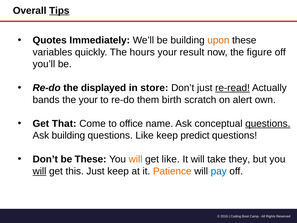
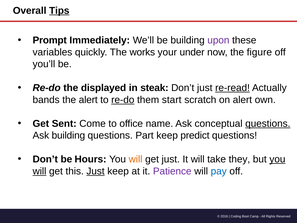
Quotes: Quotes -> Prompt
upon colour: orange -> purple
hours: hours -> works
result: result -> under
store: store -> steak
the your: your -> alert
re-do at (123, 100) underline: none -> present
birth: birth -> start
That: That -> Sent
questions Like: Like -> Part
be These: These -> Hours
get like: like -> just
you at (277, 159) underline: none -> present
Just at (96, 171) underline: none -> present
Patience colour: orange -> purple
